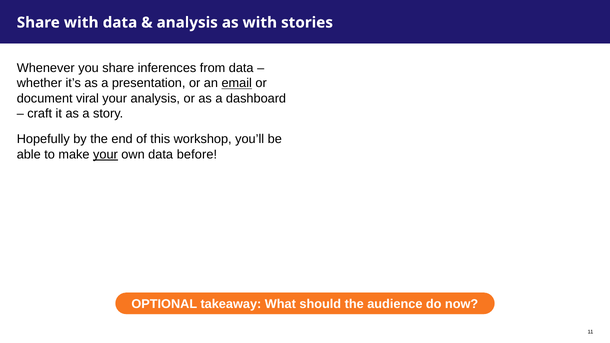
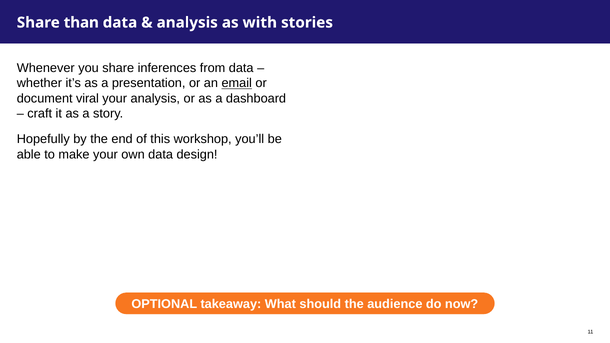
Share with: with -> than
your at (105, 155) underline: present -> none
before: before -> design
